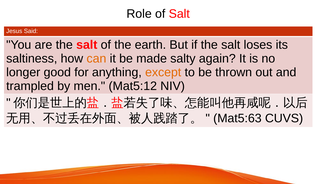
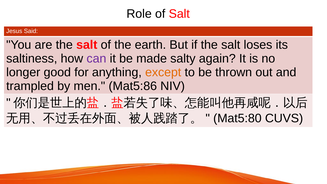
can colour: orange -> purple
Mat5:12: Mat5:12 -> Mat5:86
Mat5:63: Mat5:63 -> Mat5:80
